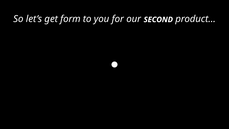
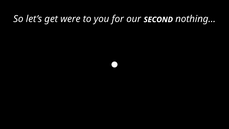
form: form -> were
product…: product… -> nothing…
